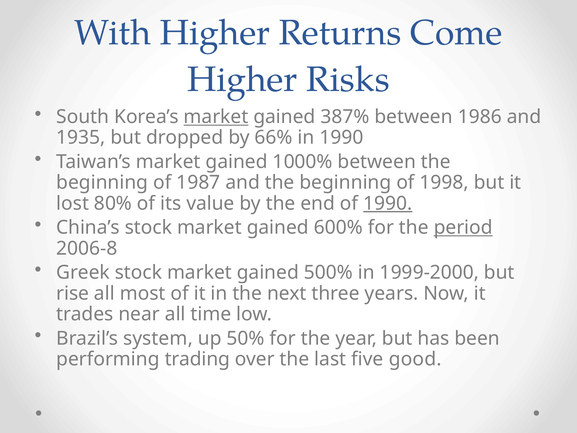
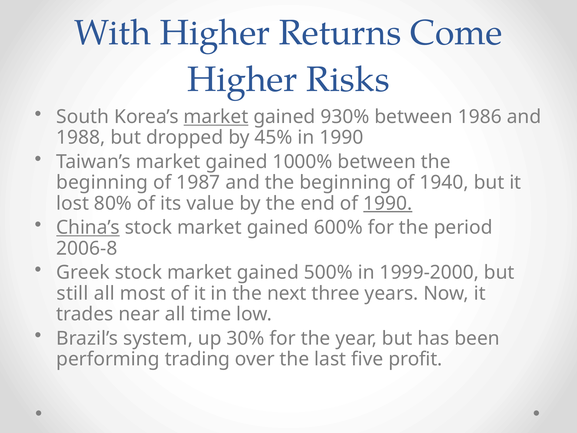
387%: 387% -> 930%
1935: 1935 -> 1988
66%: 66% -> 45%
1998: 1998 -> 1940
China’s underline: none -> present
period underline: present -> none
rise: rise -> still
50%: 50% -> 30%
good: good -> profit
